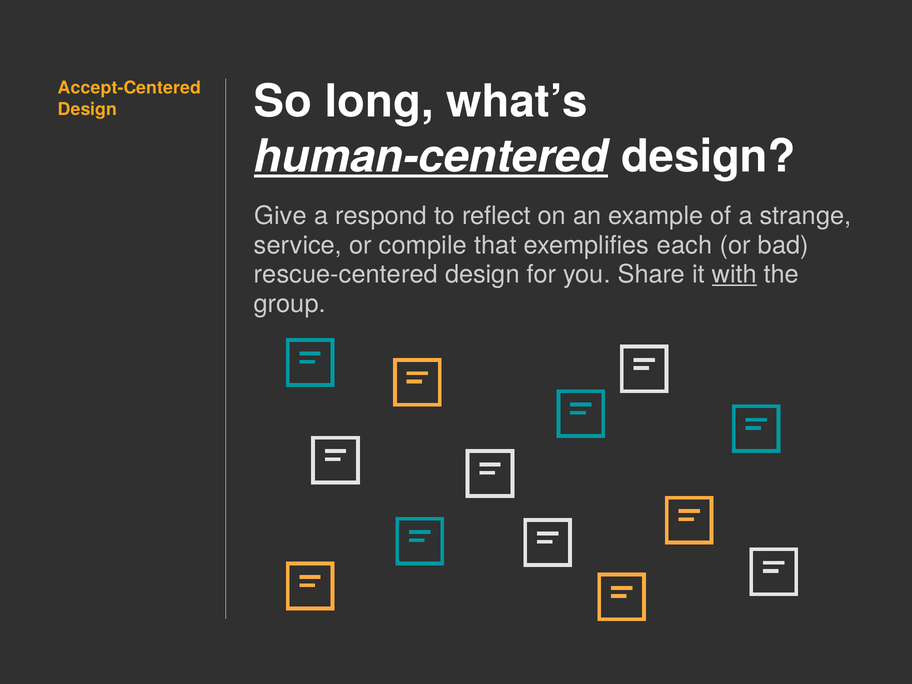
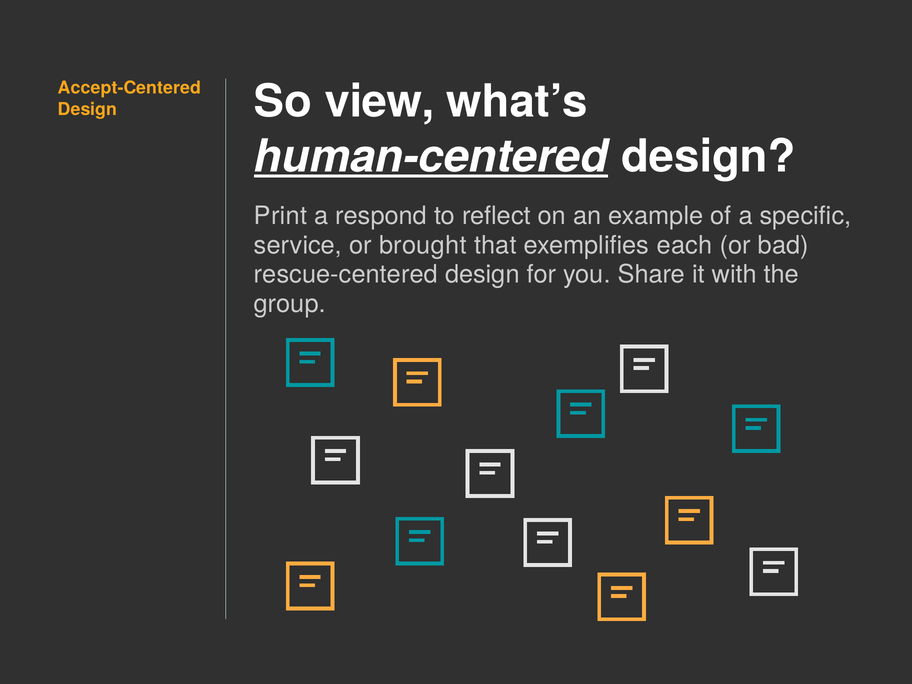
long: long -> view
Give: Give -> Print
strange: strange -> specific
compile: compile -> brought
with underline: present -> none
